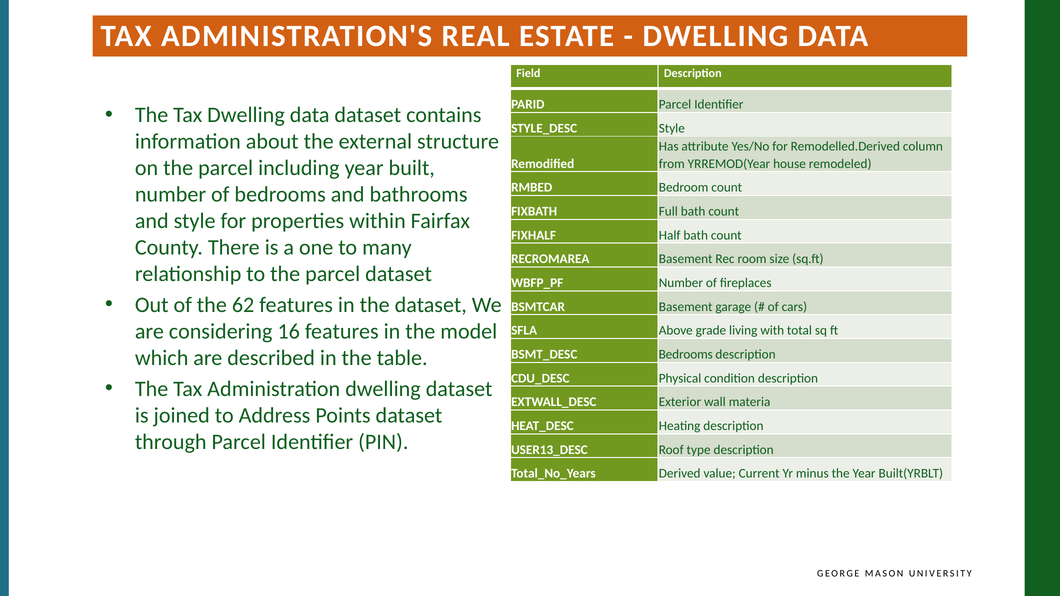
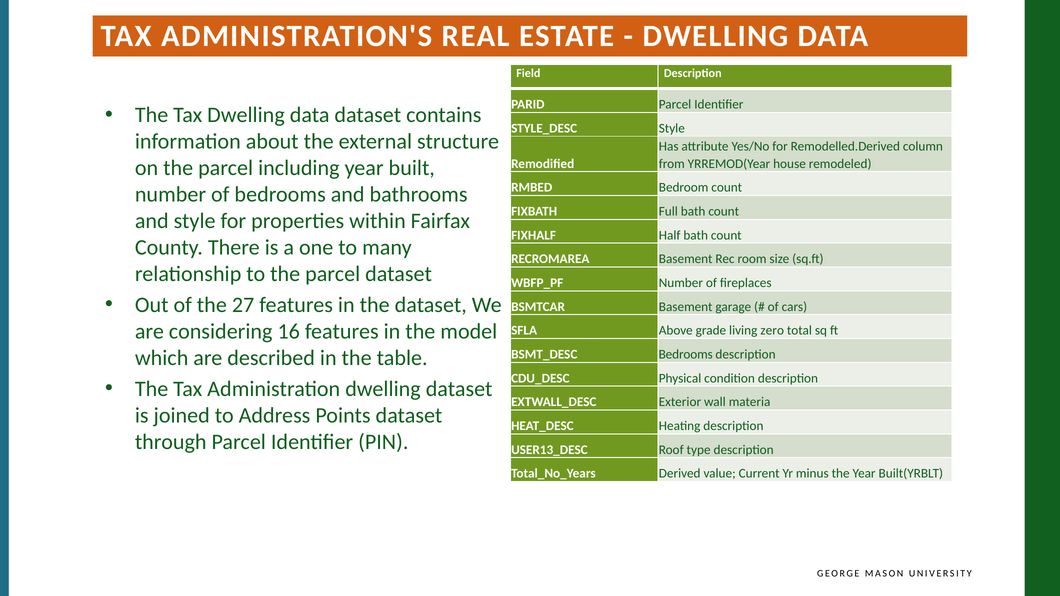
62: 62 -> 27
with: with -> zero
